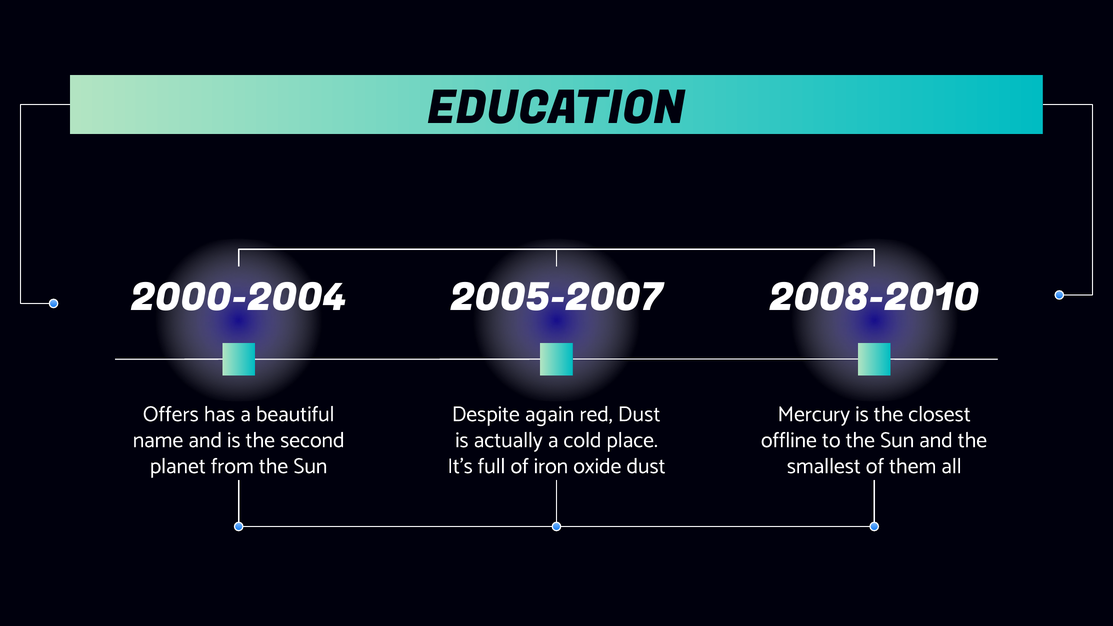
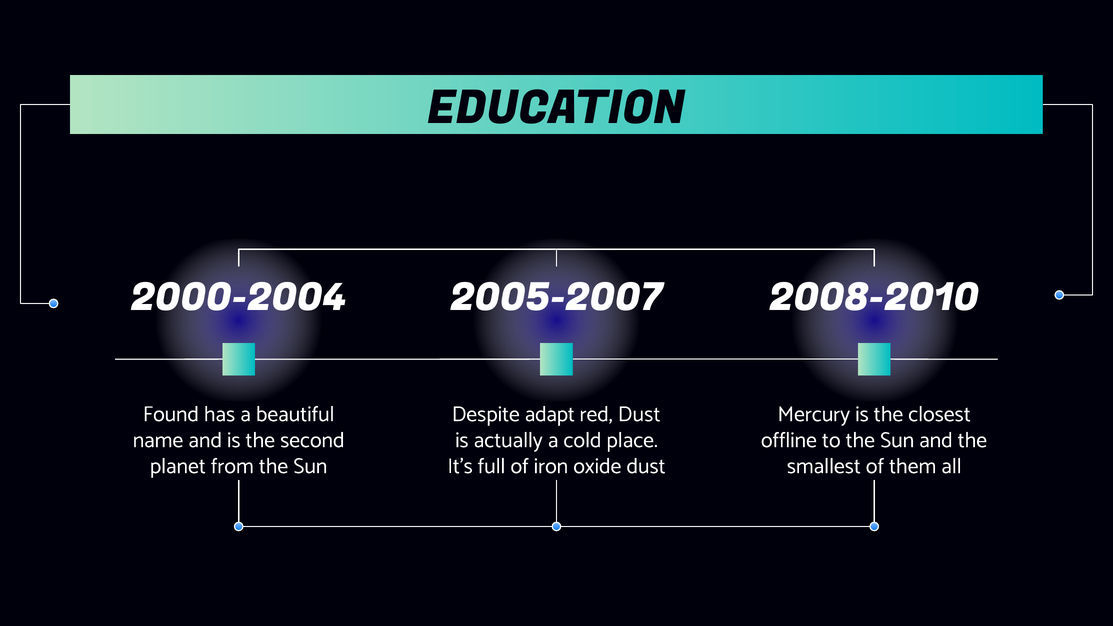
Offers: Offers -> Found
again: again -> adapt
